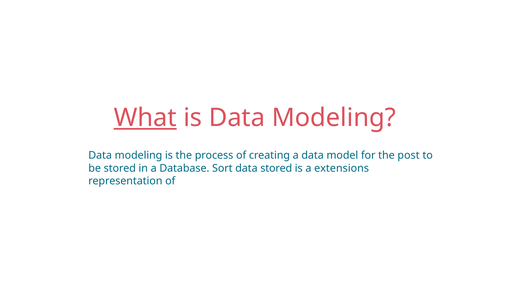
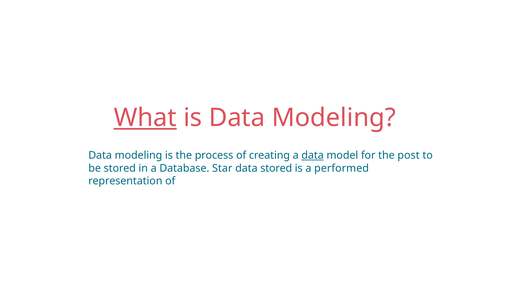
data at (313, 155) underline: none -> present
Sort: Sort -> Star
extensions: extensions -> performed
